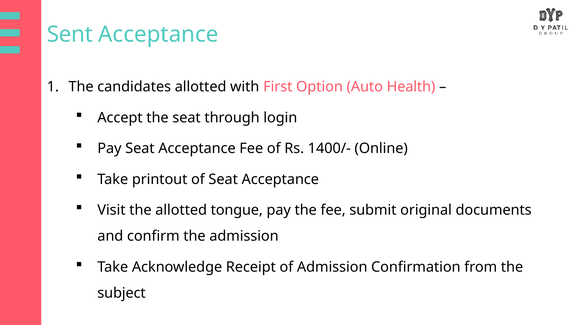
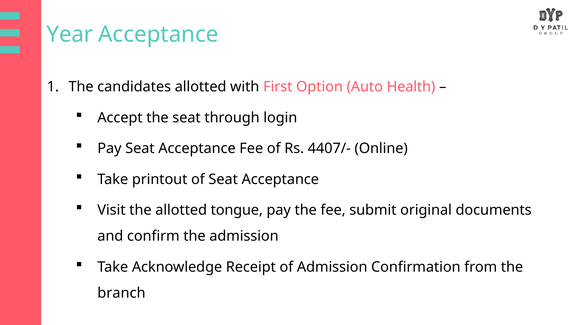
Sent: Sent -> Year
1400/-: 1400/- -> 4407/-
subject: subject -> branch
